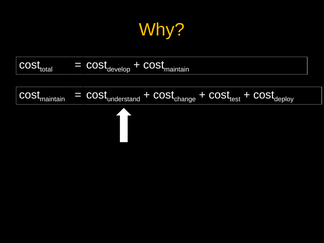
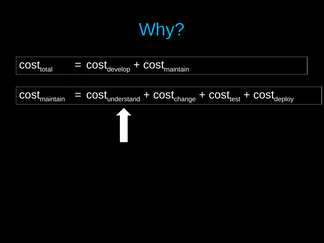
Why colour: yellow -> light blue
